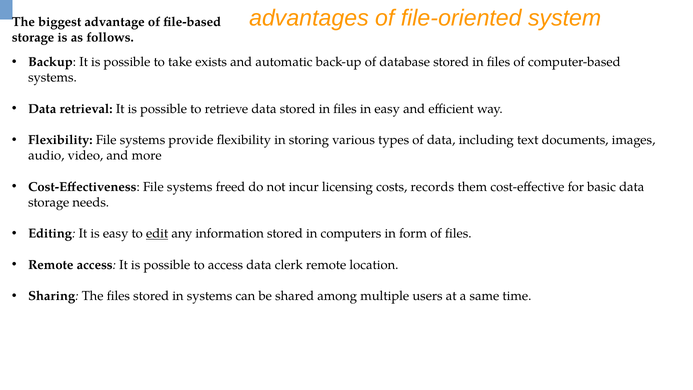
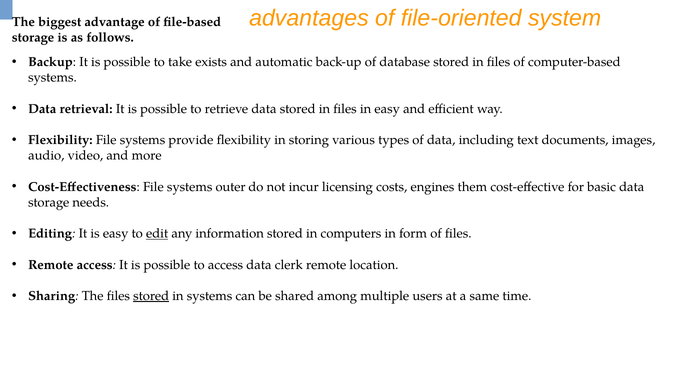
freed: freed -> outer
records: records -> engines
stored at (151, 296) underline: none -> present
